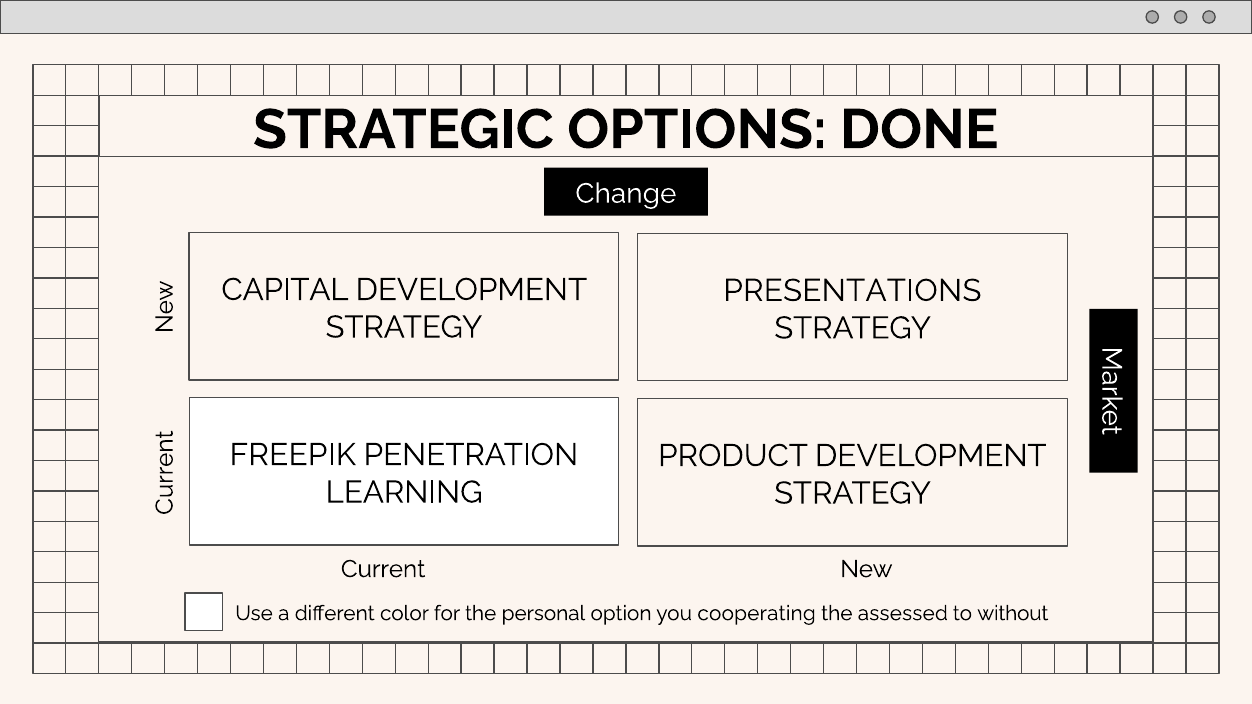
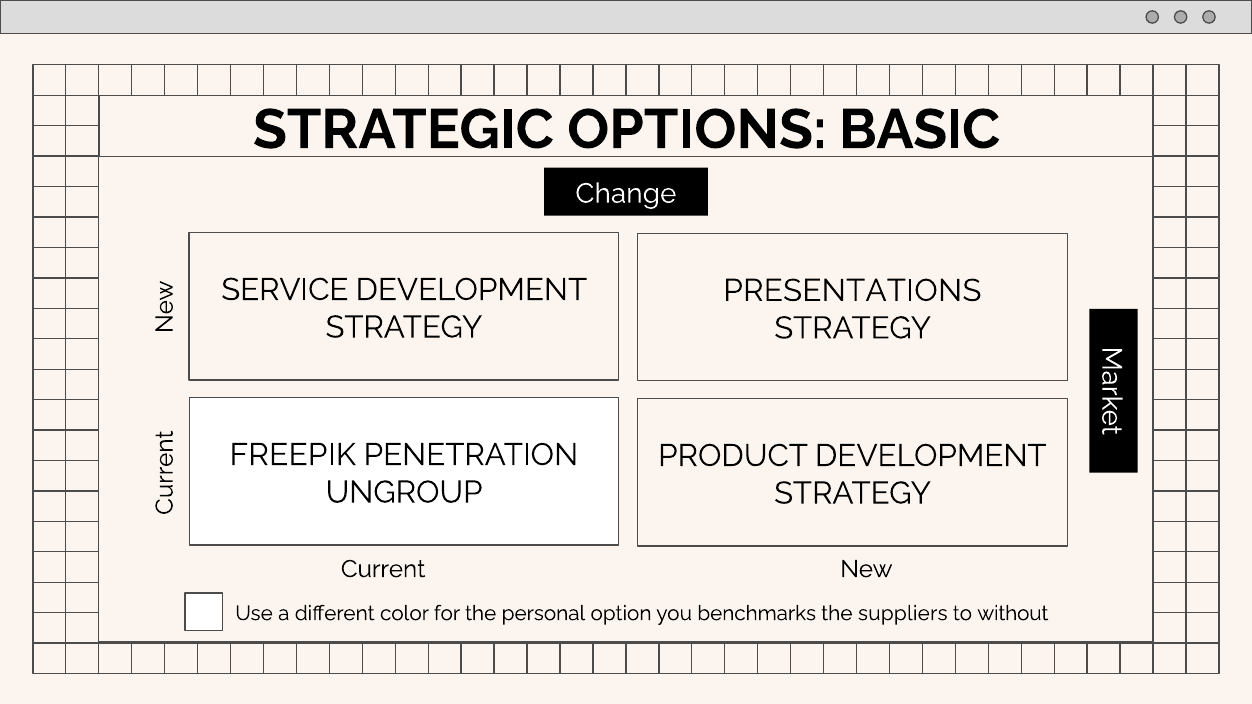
DONE: DONE -> BASIC
CAPITAL: CAPITAL -> SERVICE
LEARNING: LEARNING -> UNGROUP
cooperating: cooperating -> benchmarks
assessed: assessed -> suppliers
